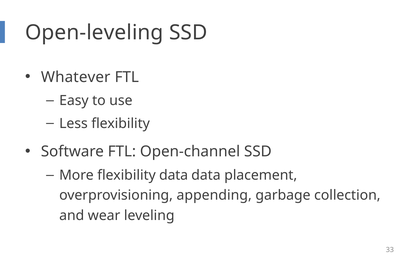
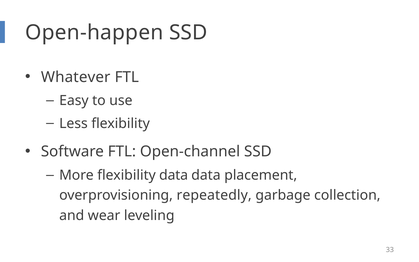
Open-leveling: Open-leveling -> Open-happen
appending: appending -> repeatedly
